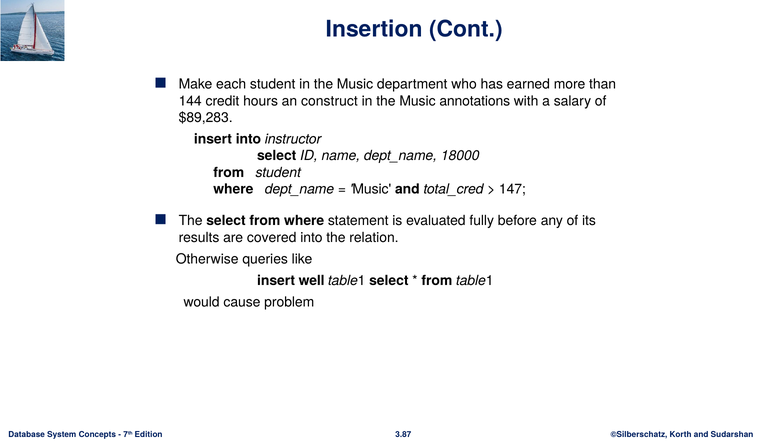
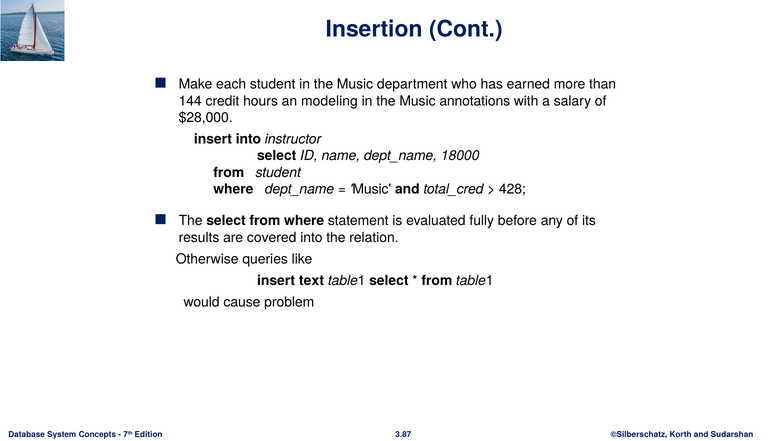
construct: construct -> modeling
$89,283: $89,283 -> $28,000
147: 147 -> 428
well: well -> text
